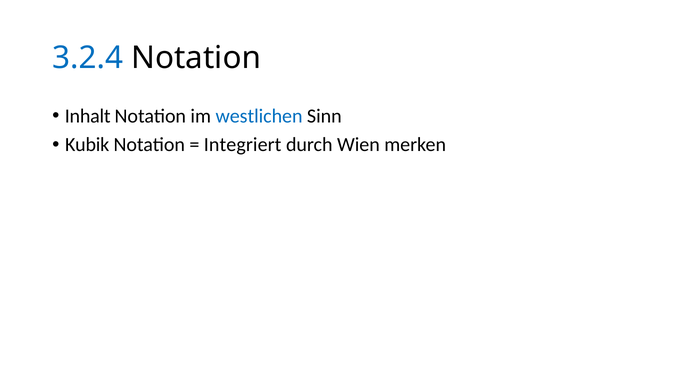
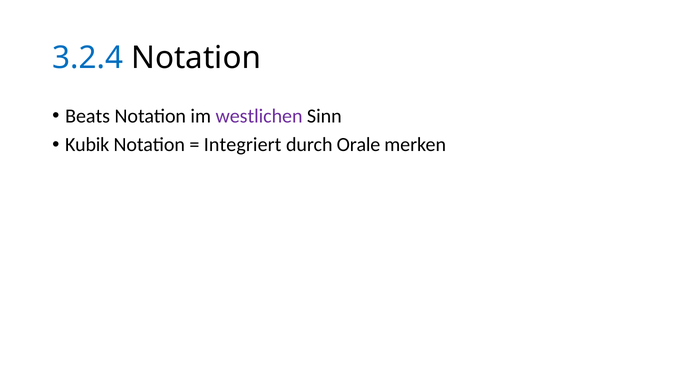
Inhalt: Inhalt -> Beats
westlichen colour: blue -> purple
Wien: Wien -> Orale
